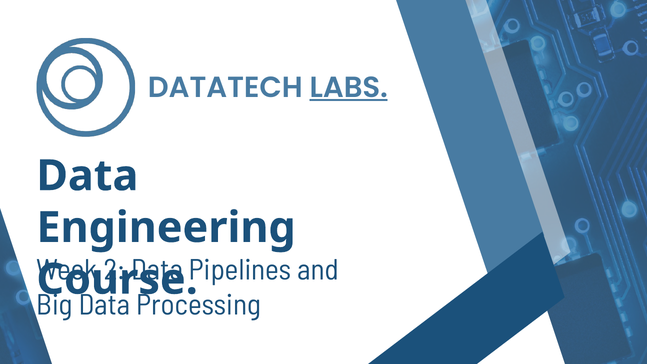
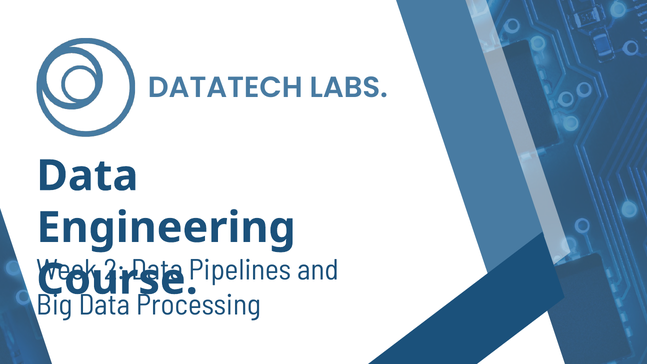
LABS underline: present -> none
